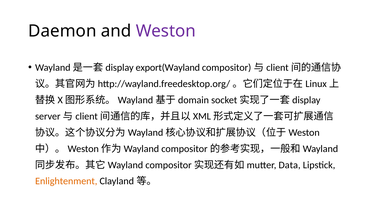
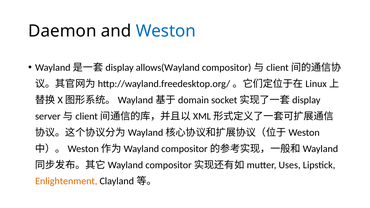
Weston colour: purple -> blue
export(Wayland: export(Wayland -> allows(Wayland
Data: Data -> Uses
